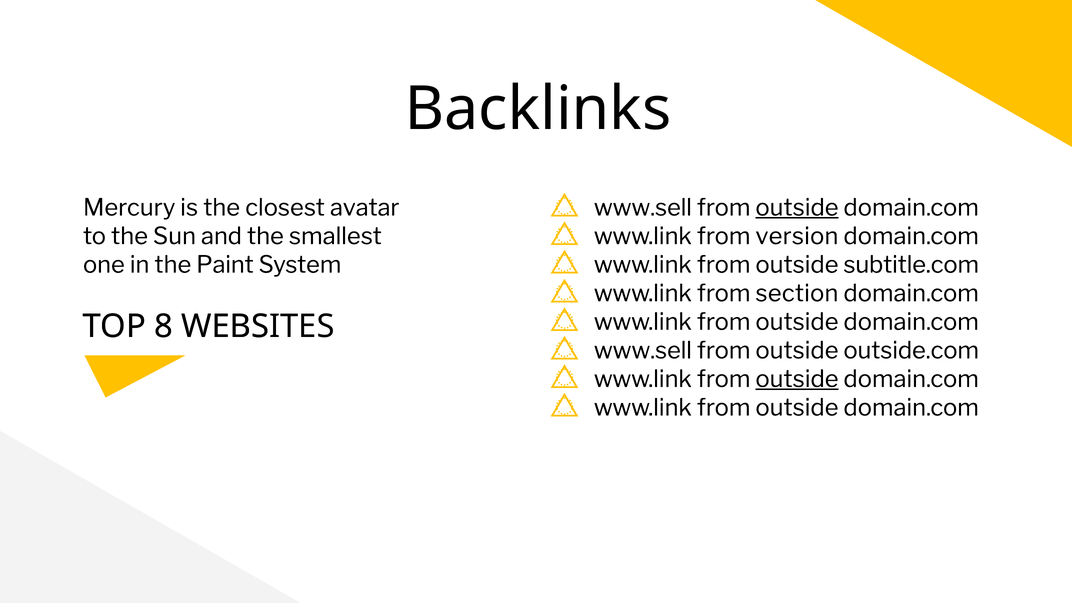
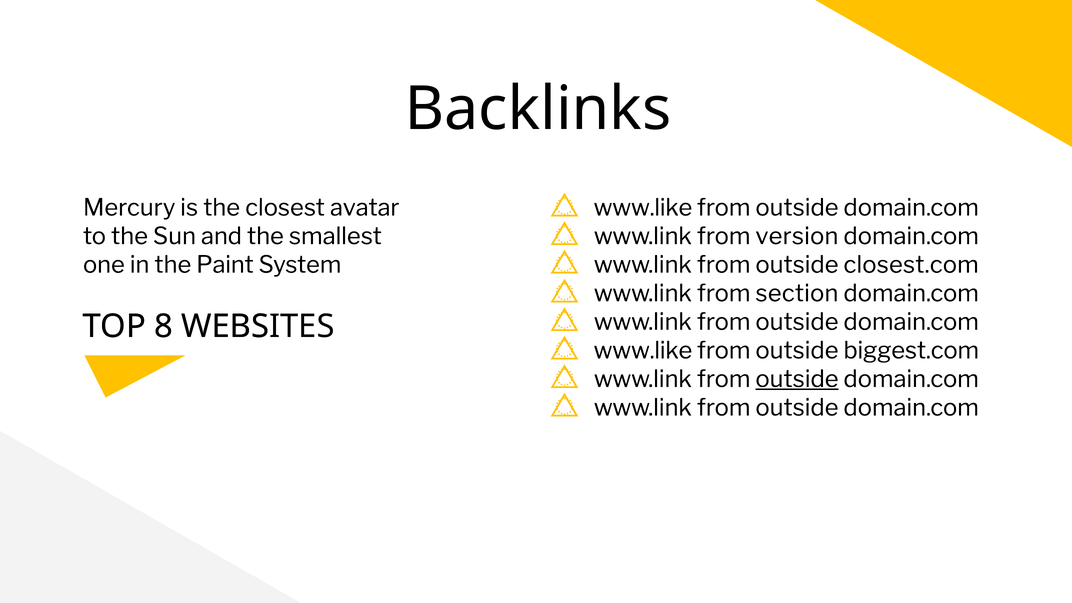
www.sell at (643, 208): www.sell -> www.like
outside at (797, 208) underline: present -> none
subtitle.com: subtitle.com -> closest.com
www.sell at (643, 351): www.sell -> www.like
outside.com: outside.com -> biggest.com
